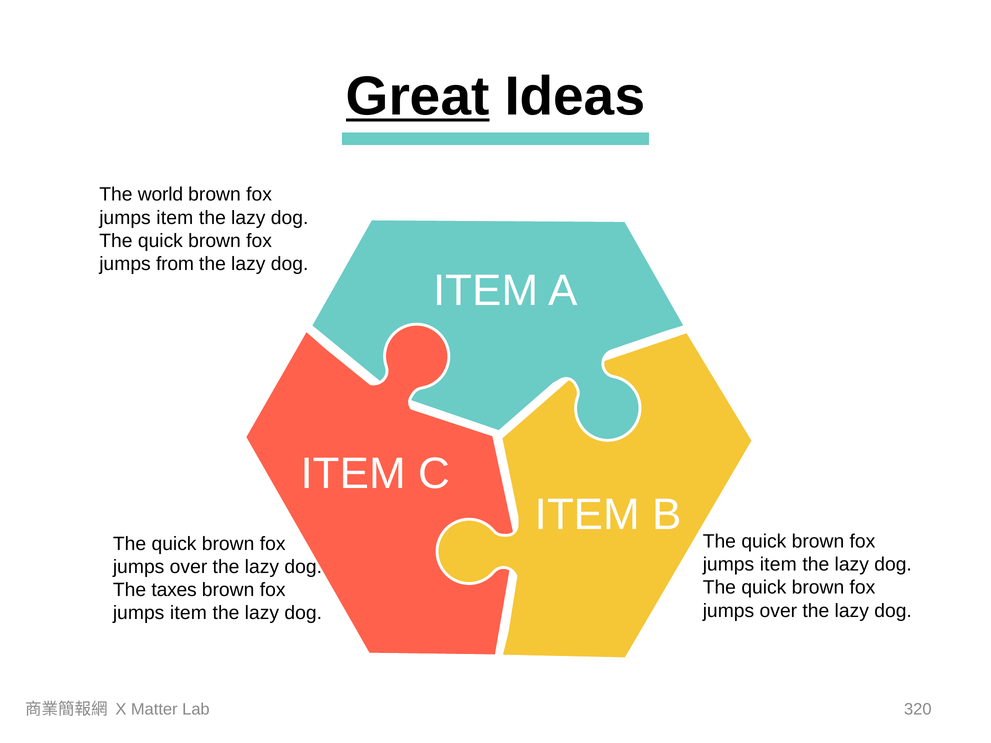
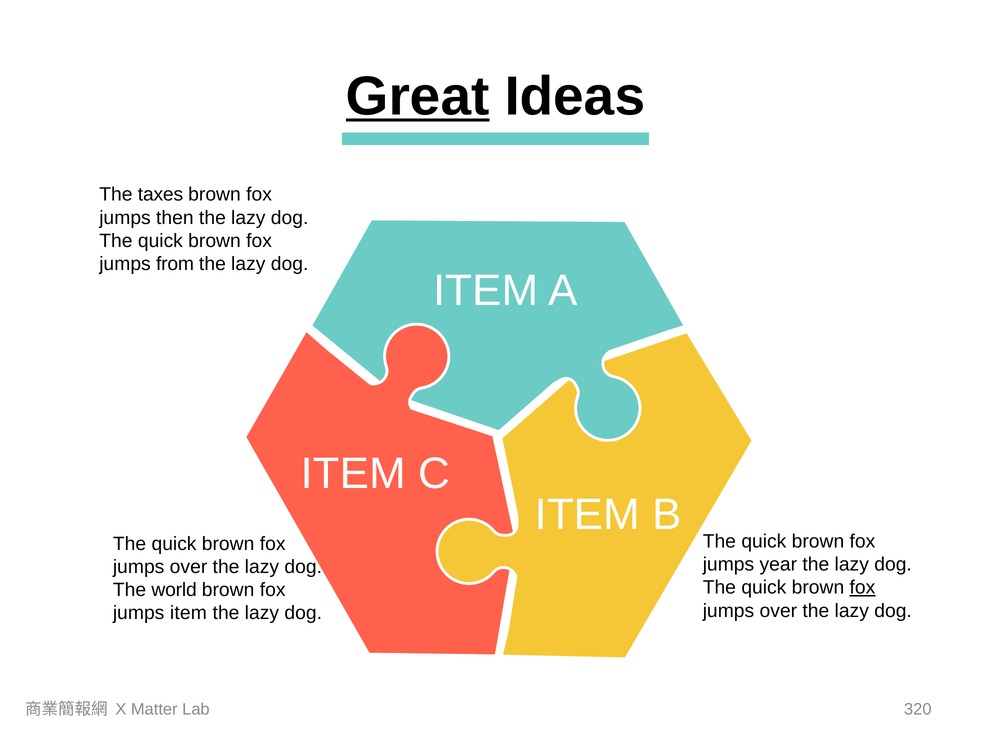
world: world -> taxes
item at (175, 218): item -> then
item at (778, 565): item -> year
fox at (862, 588) underline: none -> present
taxes: taxes -> world
